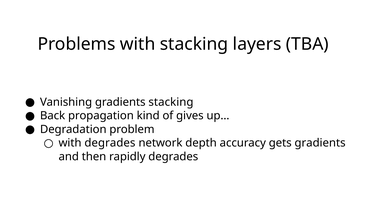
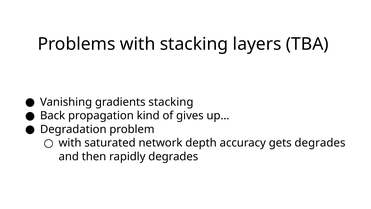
with degrades: degrades -> saturated
gets gradients: gradients -> degrades
